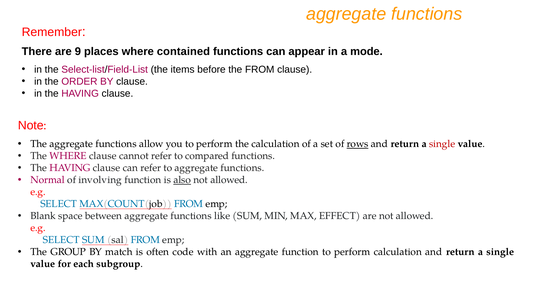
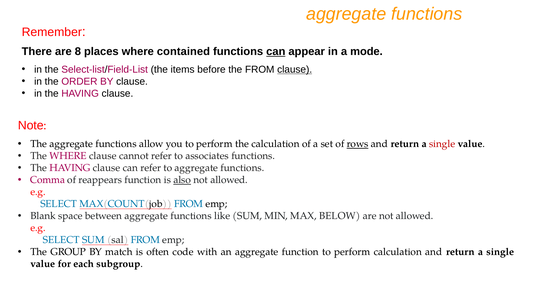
9: 9 -> 8
can at (276, 52) underline: none -> present
clause at (295, 69) underline: none -> present
compared: compared -> associates
Normal: Normal -> Comma
involving: involving -> reappears
EFFECT: EFFECT -> BELOW
